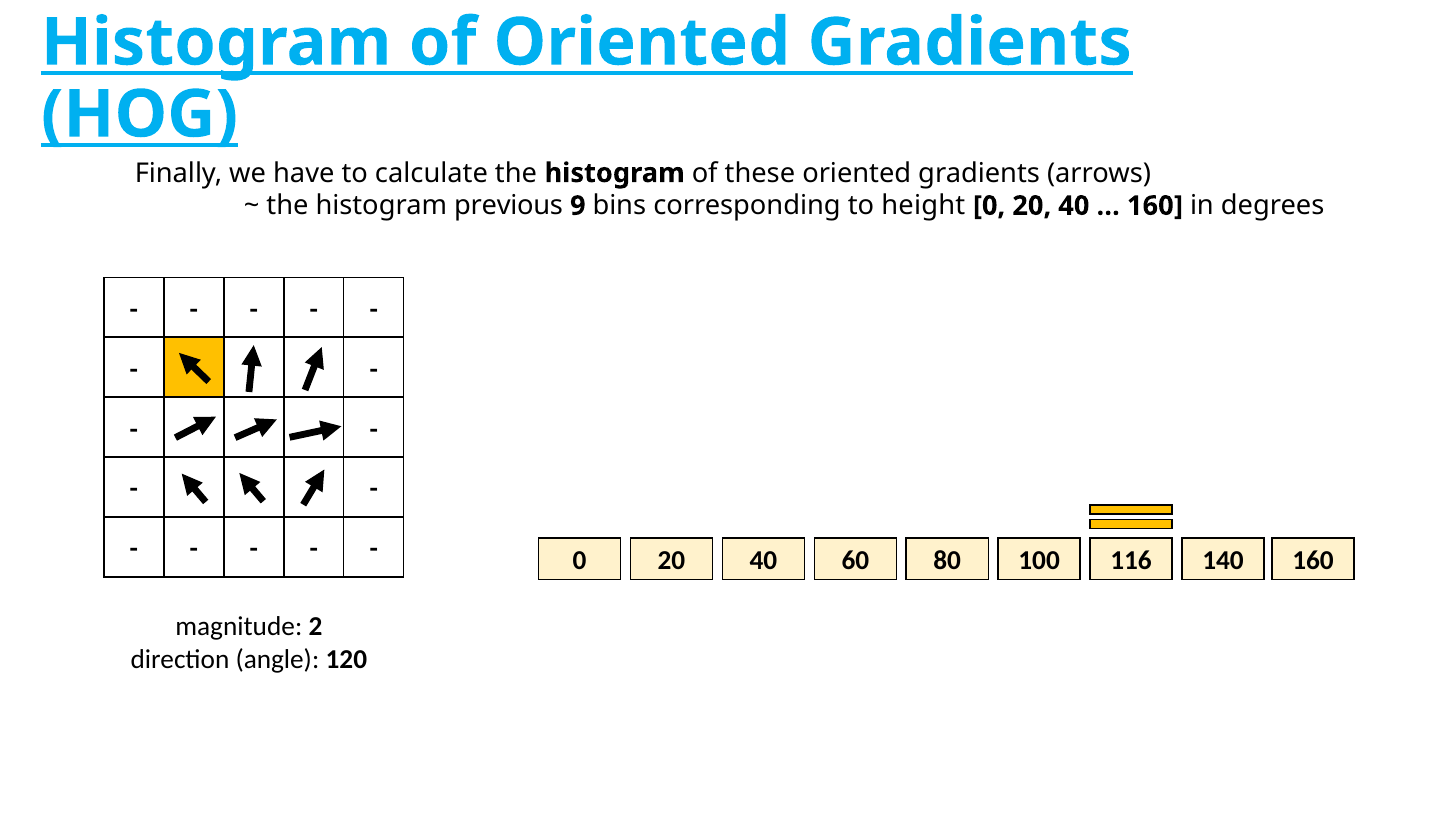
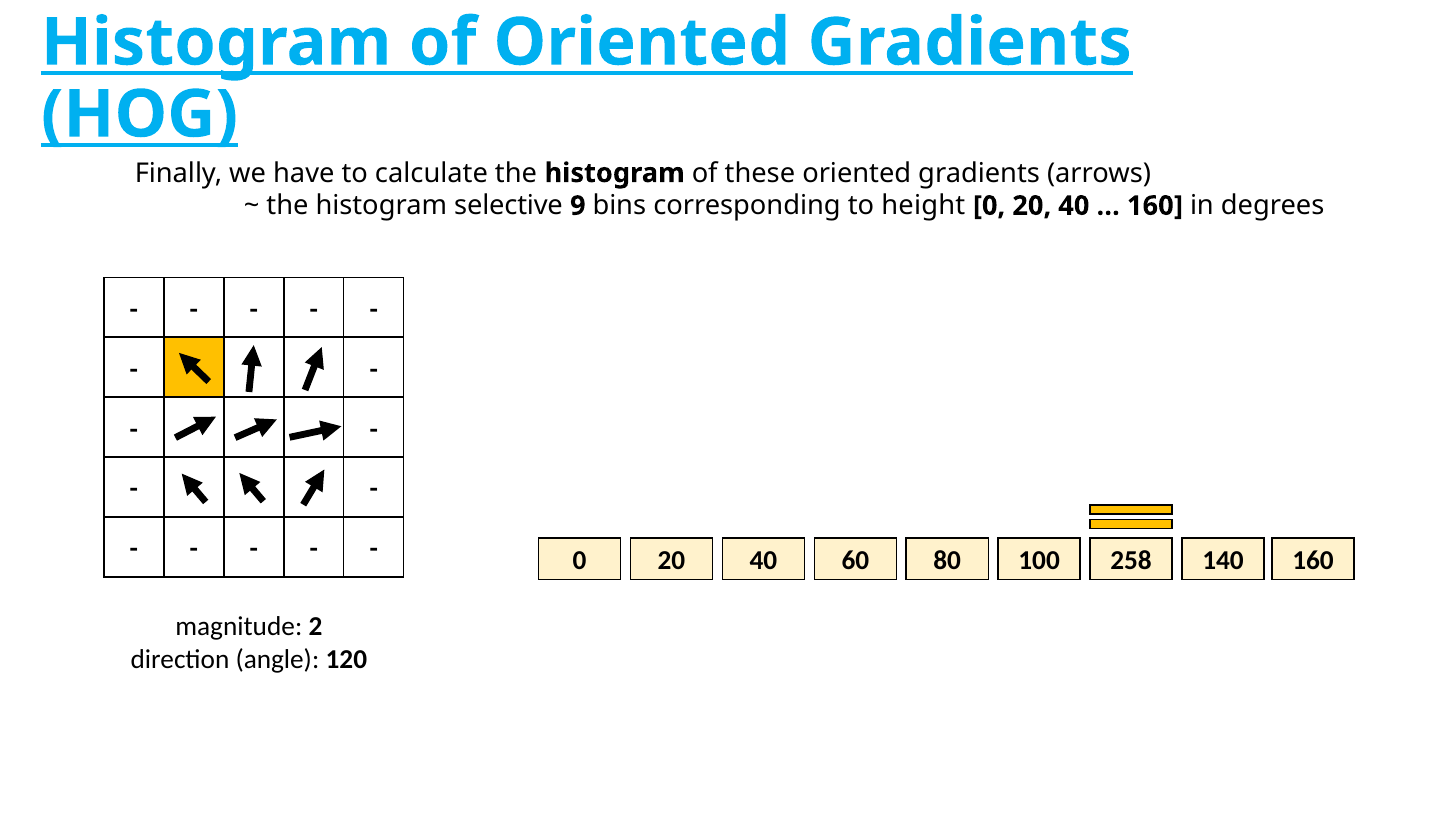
previous: previous -> selective
116: 116 -> 258
